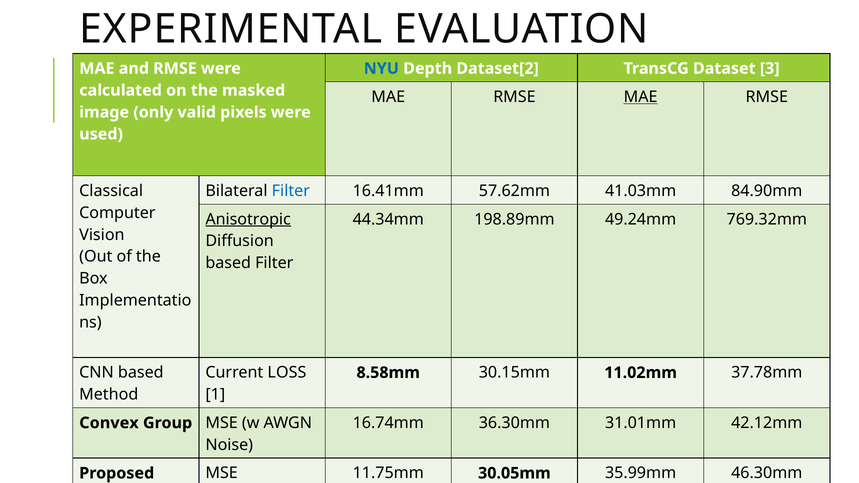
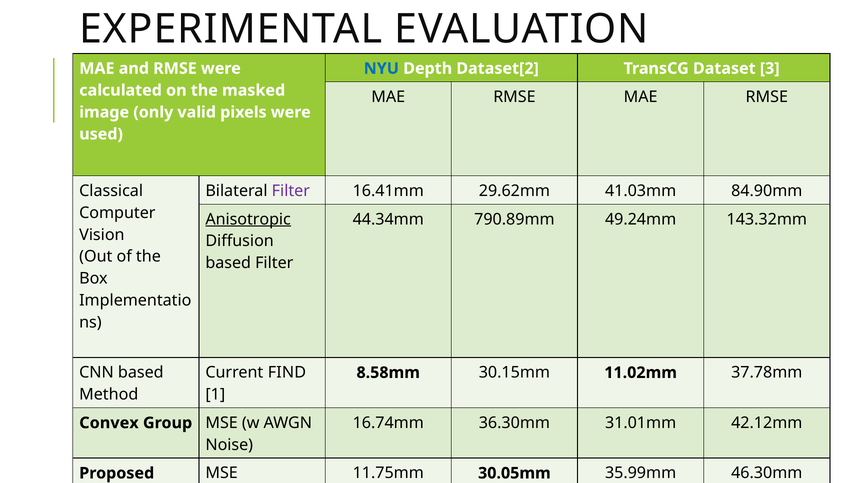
MAE at (641, 97) underline: present -> none
Filter at (291, 191) colour: blue -> purple
57.62mm: 57.62mm -> 29.62mm
198.89mm: 198.89mm -> 790.89mm
769.32mm: 769.32mm -> 143.32mm
Current LOSS: LOSS -> FIND
